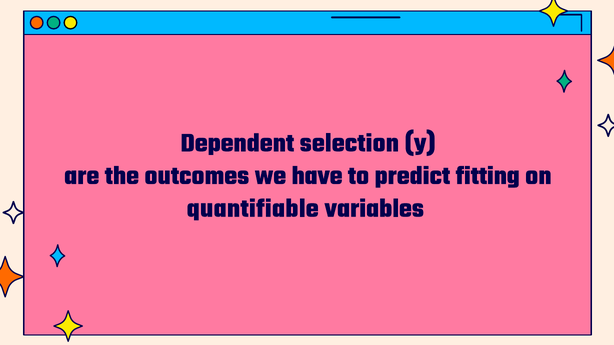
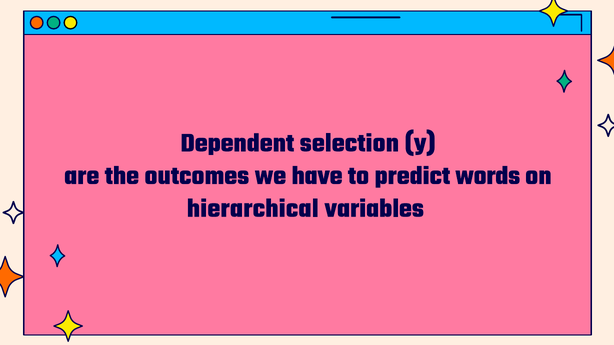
fitting: fitting -> words
quantifiable: quantifiable -> hierarchical
